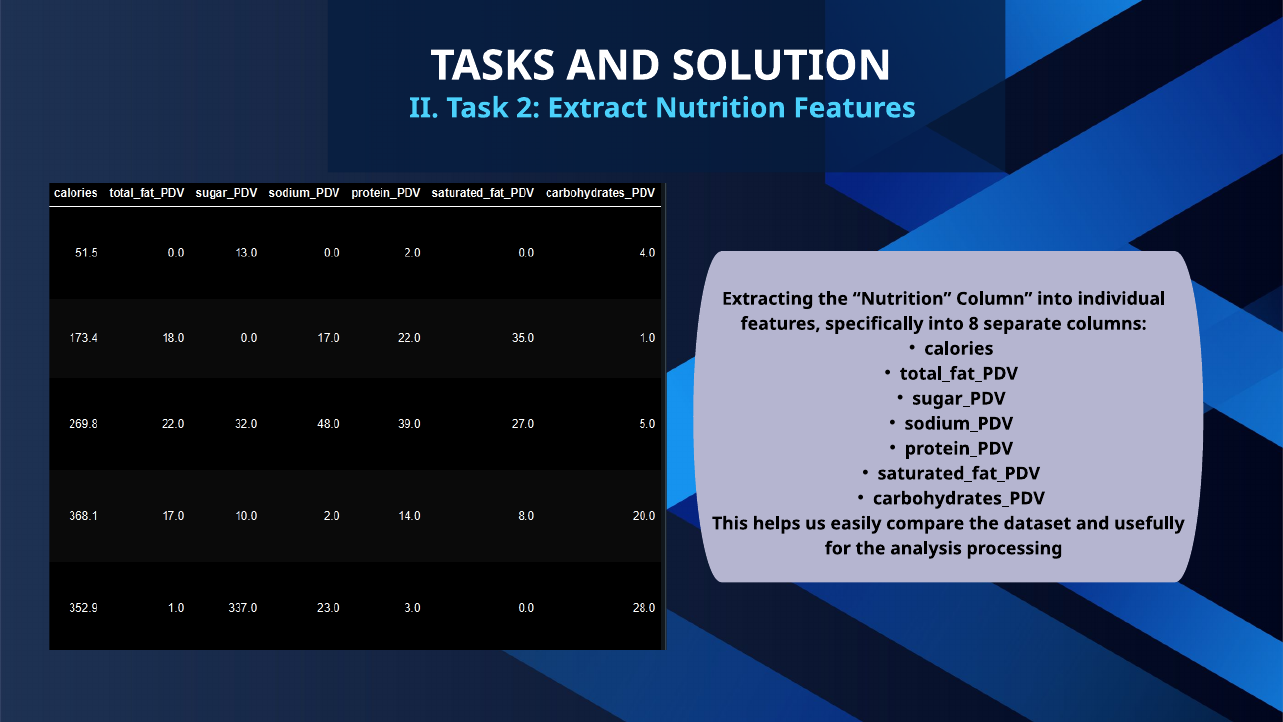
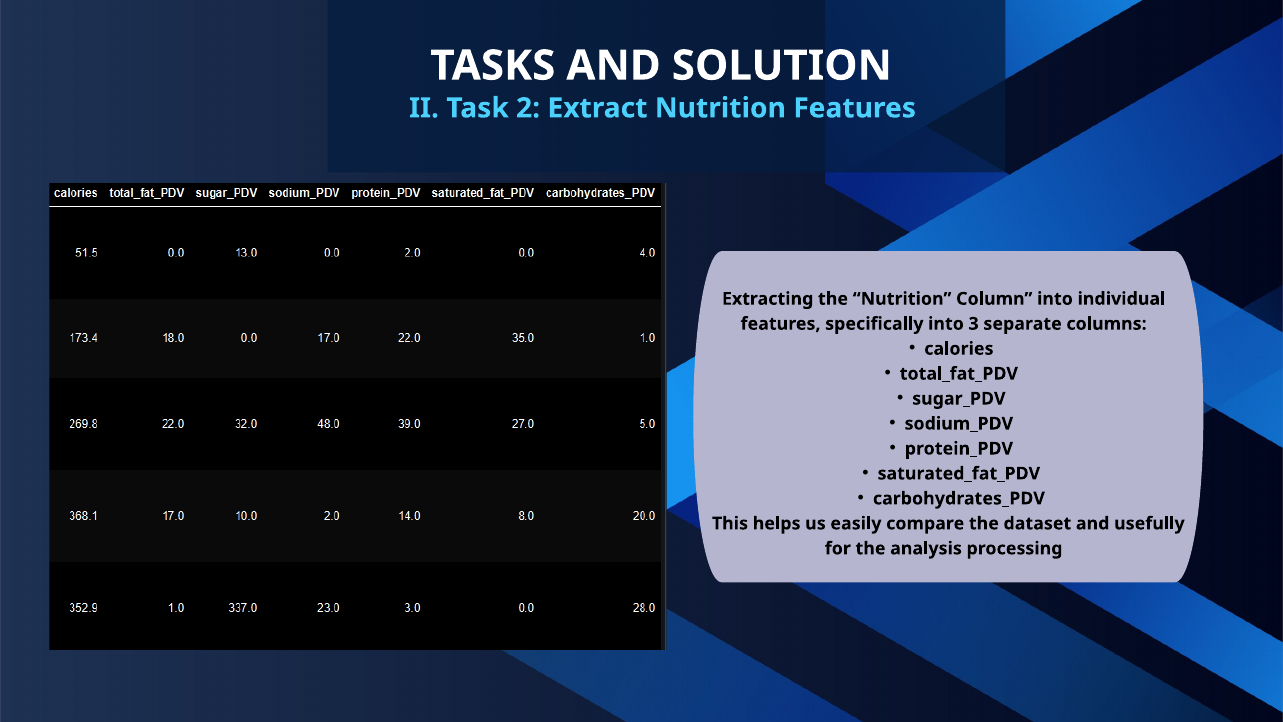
8: 8 -> 3
